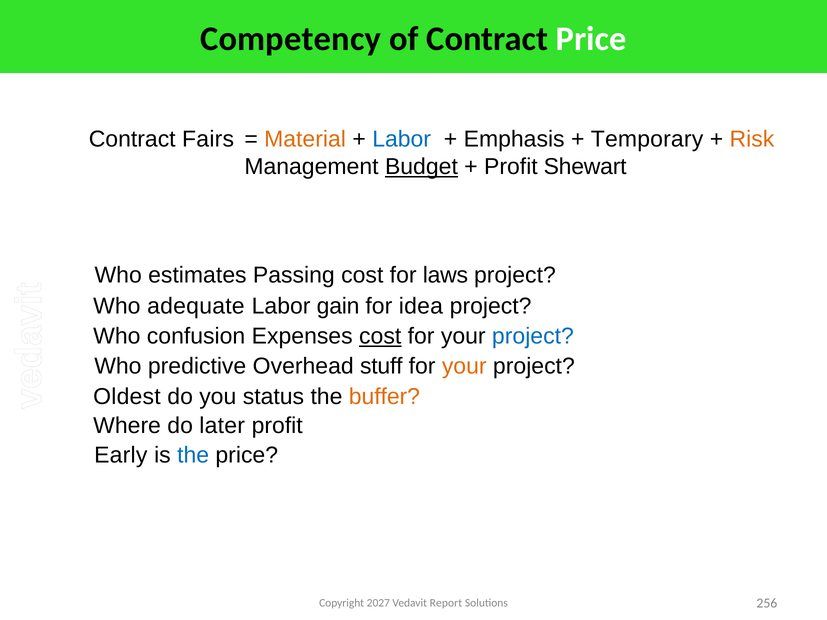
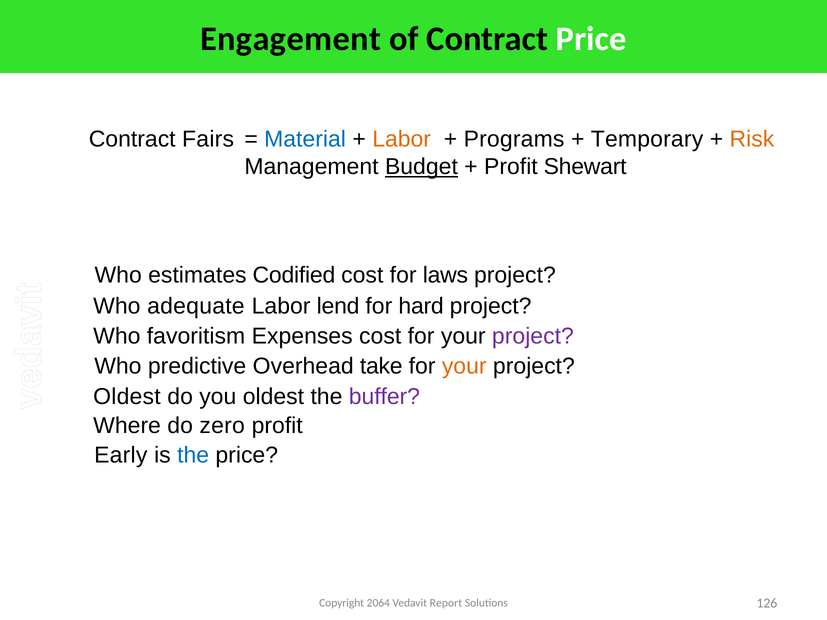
Competency: Competency -> Engagement
Material colour: orange -> blue
Labor at (402, 139) colour: blue -> orange
Emphasis: Emphasis -> Programs
Passing: Passing -> Codified
gain: gain -> lend
idea: idea -> hard
confusion: confusion -> favoritism
cost at (380, 336) underline: present -> none
project at (533, 336) colour: blue -> purple
stuff: stuff -> take
you status: status -> oldest
buffer colour: orange -> purple
later: later -> zero
2027: 2027 -> 2064
256: 256 -> 126
